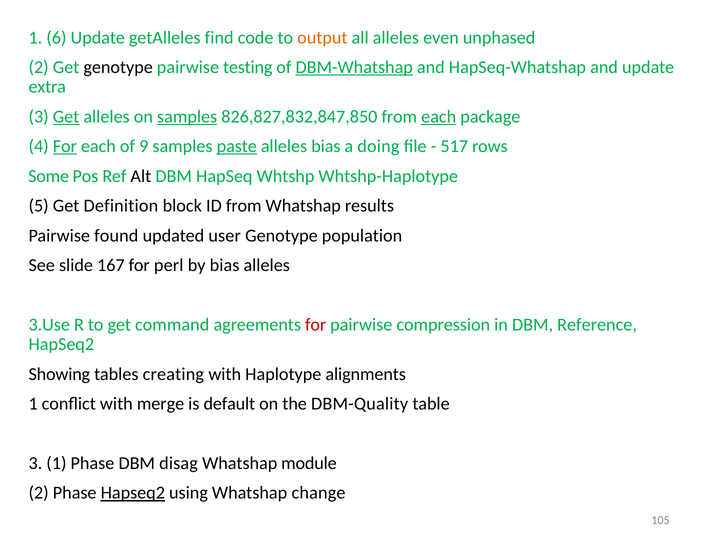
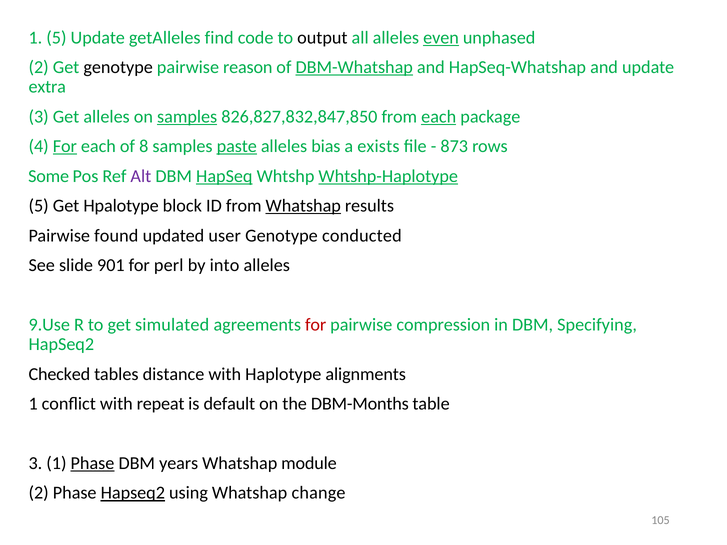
1 6: 6 -> 5
output colour: orange -> black
even underline: none -> present
testing: testing -> reason
Get at (66, 117) underline: present -> none
9: 9 -> 8
doing: doing -> exists
517: 517 -> 873
Alt colour: black -> purple
HapSeq underline: none -> present
Whtshp-Haplotype underline: none -> present
Definition: Definition -> Hpalotype
Whatshap at (303, 206) underline: none -> present
population: population -> conducted
167: 167 -> 901
by bias: bias -> into
3.Use: 3.Use -> 9.Use
command: command -> simulated
Reference: Reference -> Specifying
Showing: Showing -> Checked
creating: creating -> distance
merge: merge -> repeat
DBM-Quality: DBM-Quality -> DBM-Months
Phase at (92, 463) underline: none -> present
disag: disag -> years
